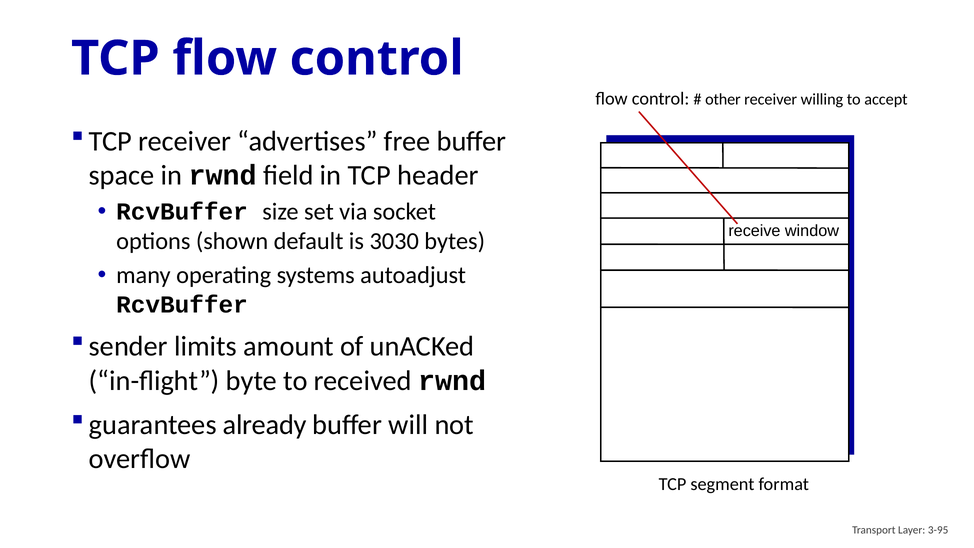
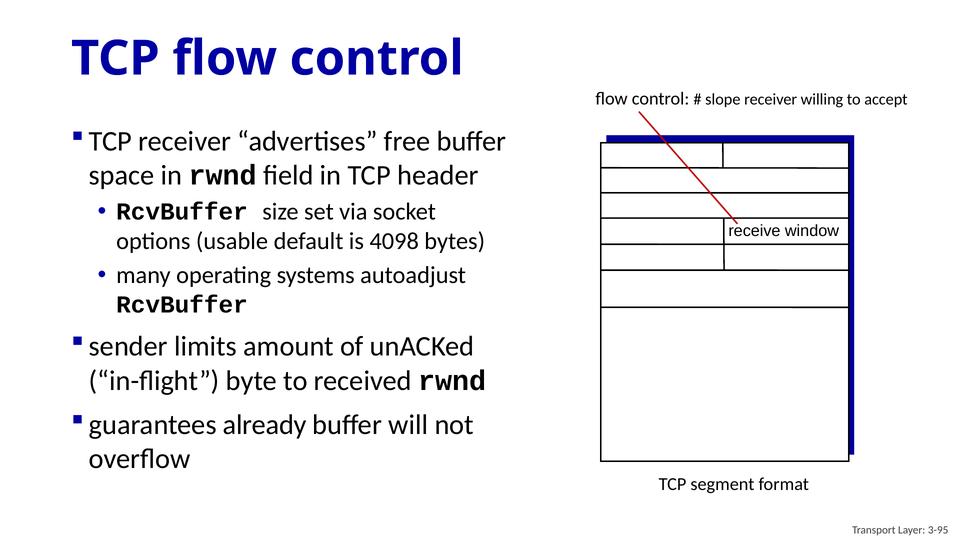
other: other -> slope
shown: shown -> usable
3030: 3030 -> 4098
